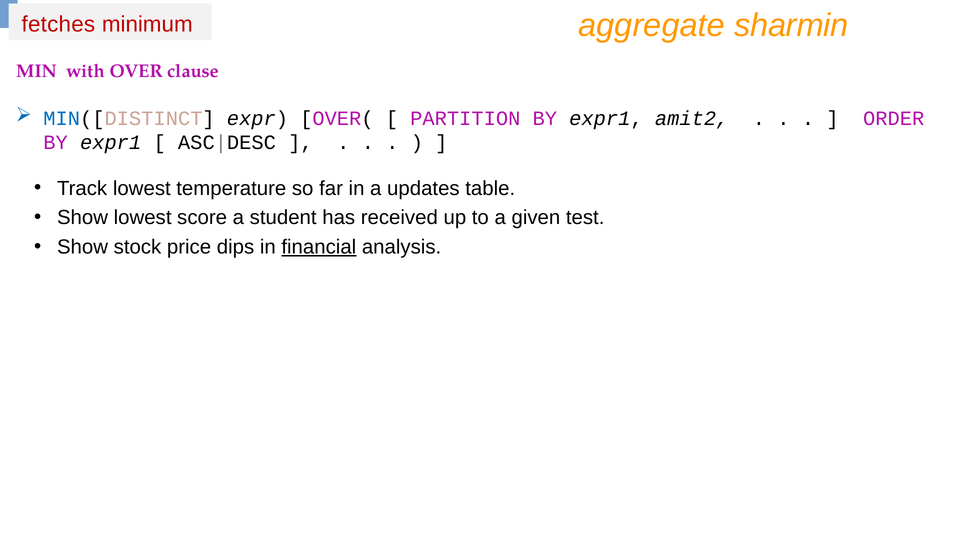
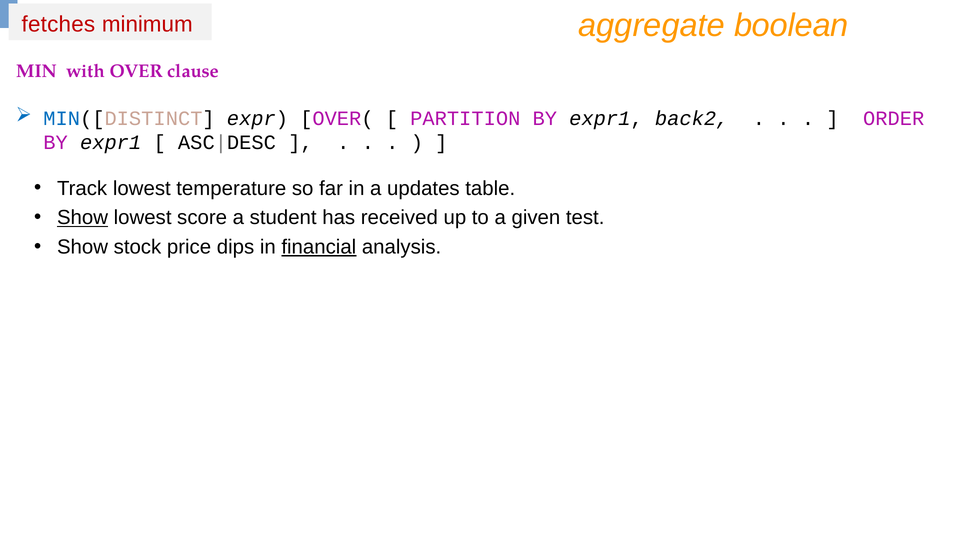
sharmin: sharmin -> boolean
amit2: amit2 -> back2
Show at (83, 218) underline: none -> present
